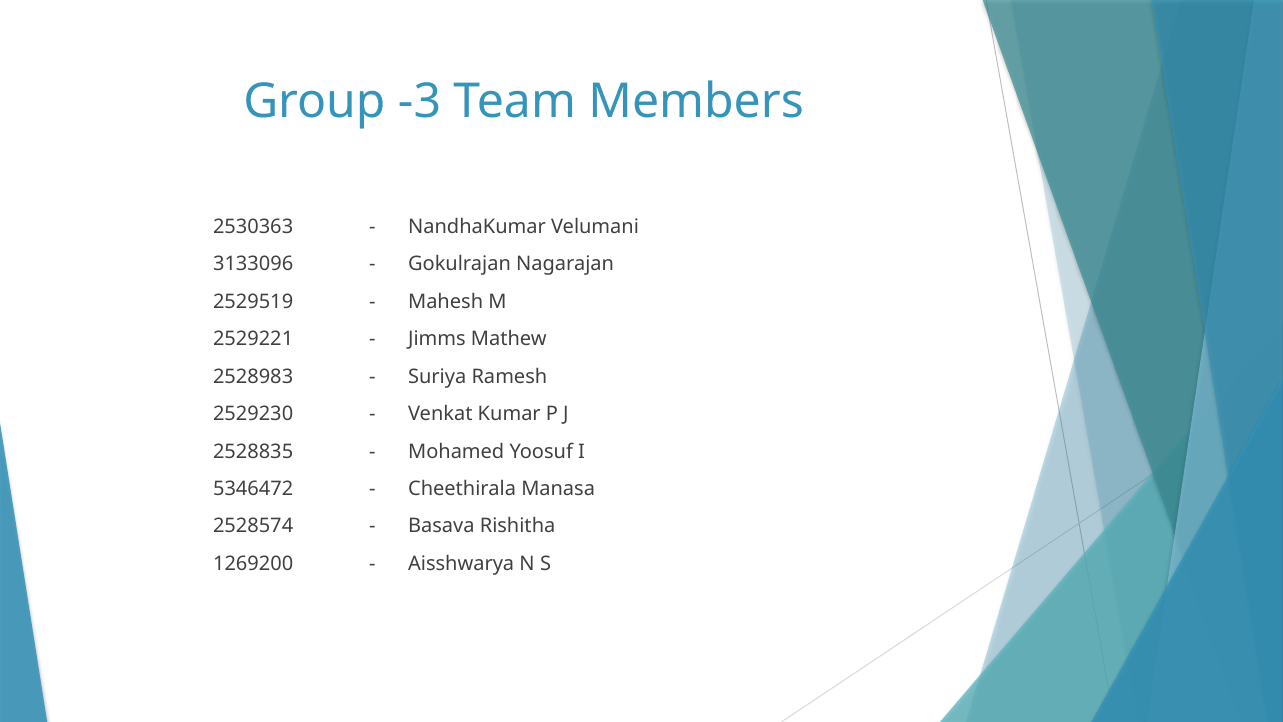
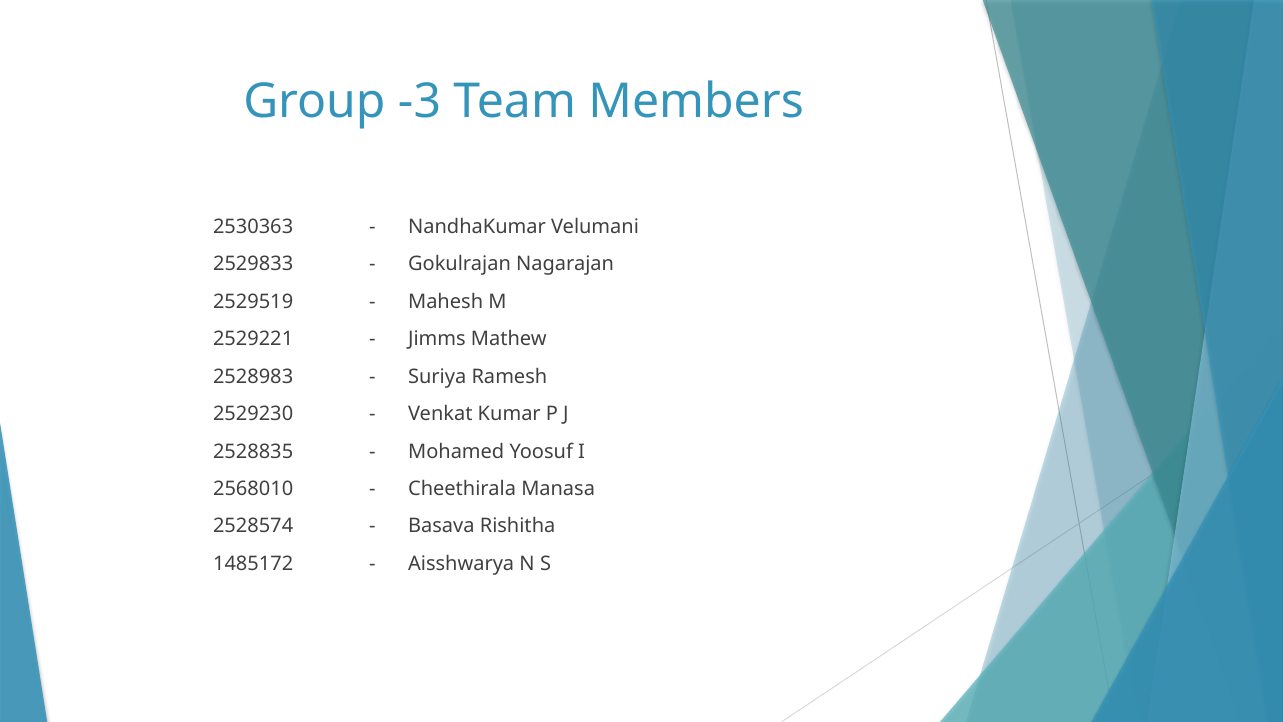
3133096: 3133096 -> 2529833
5346472: 5346472 -> 2568010
1269200: 1269200 -> 1485172
